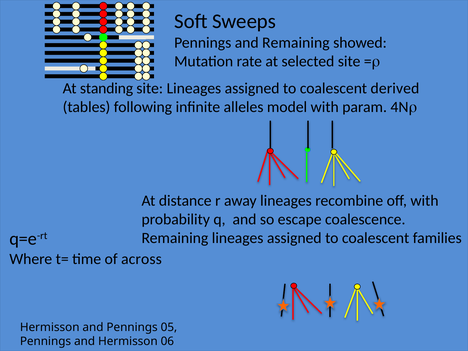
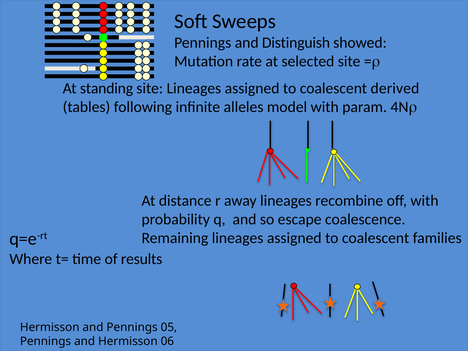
and Remaining: Remaining -> Distinguish
across: across -> results
